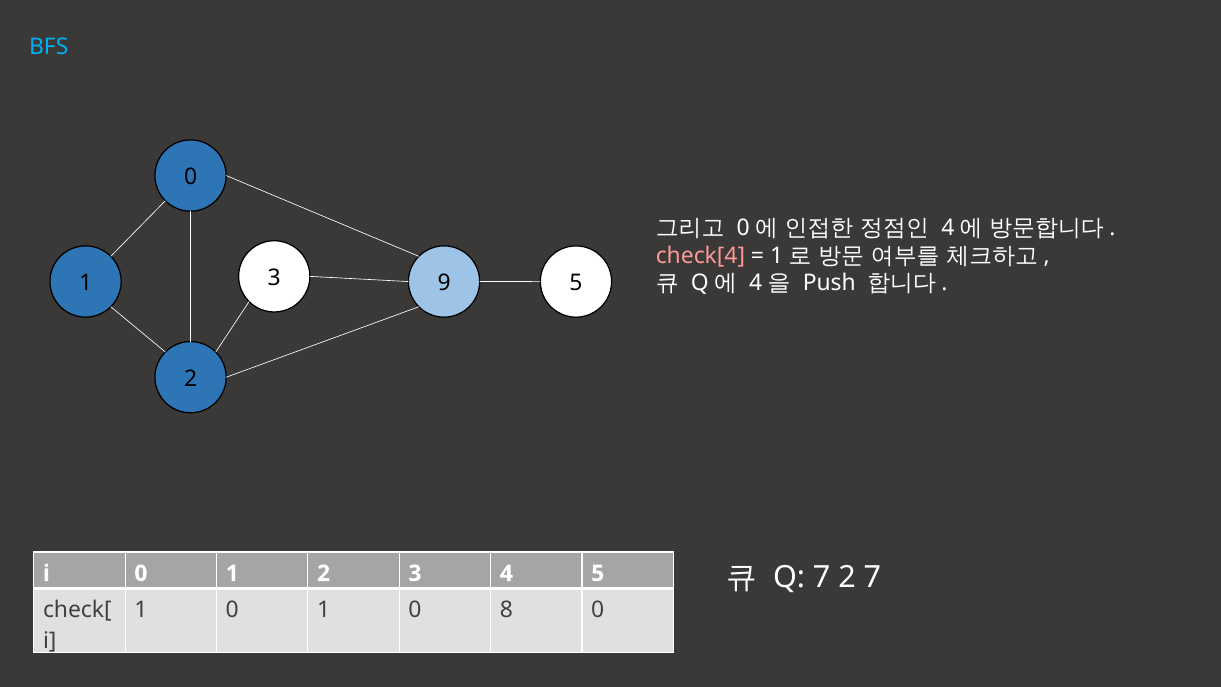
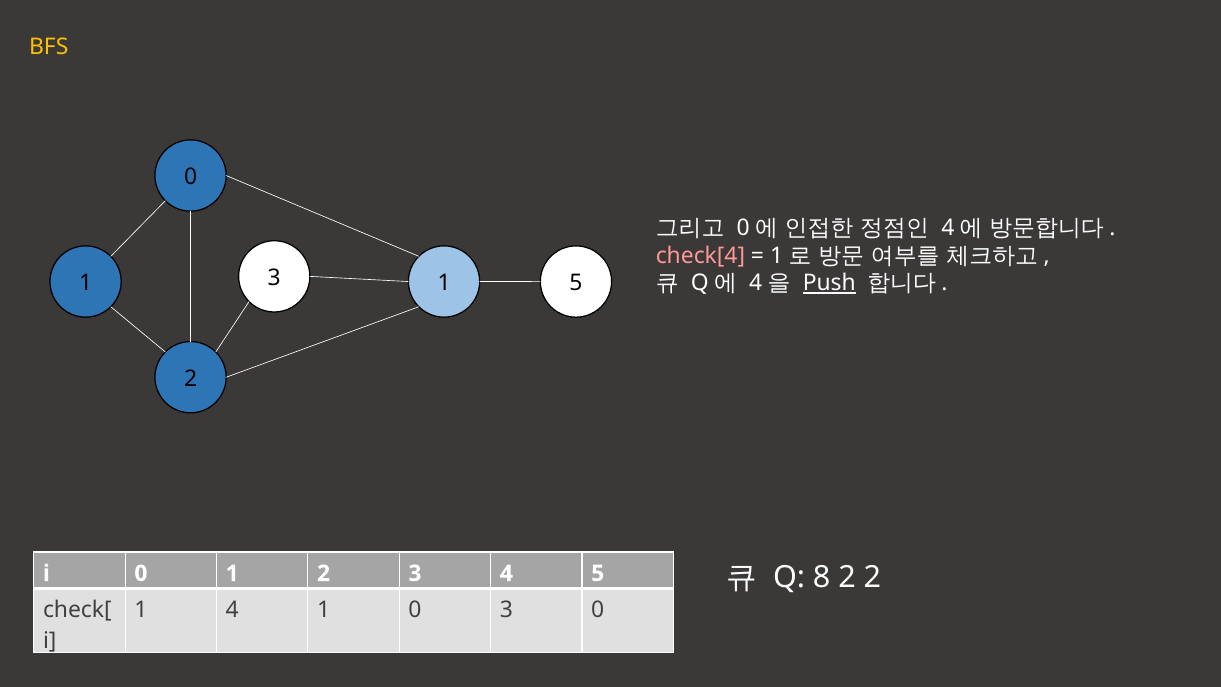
BFS colour: light blue -> yellow
3 9: 9 -> 1
Push underline: none -> present
Q 7: 7 -> 8
2 7: 7 -> 2
0 at (232, 610): 0 -> 4
0 8: 8 -> 3
